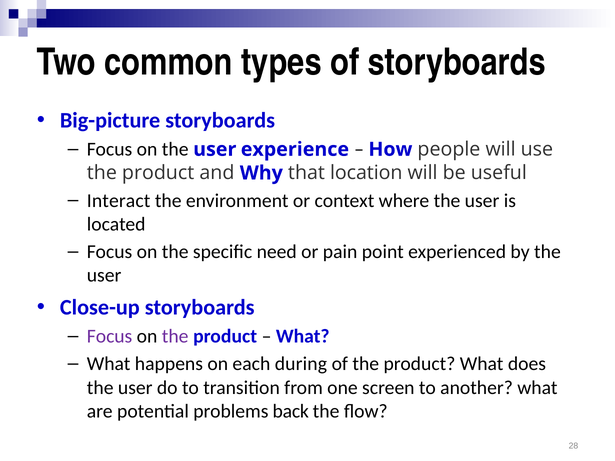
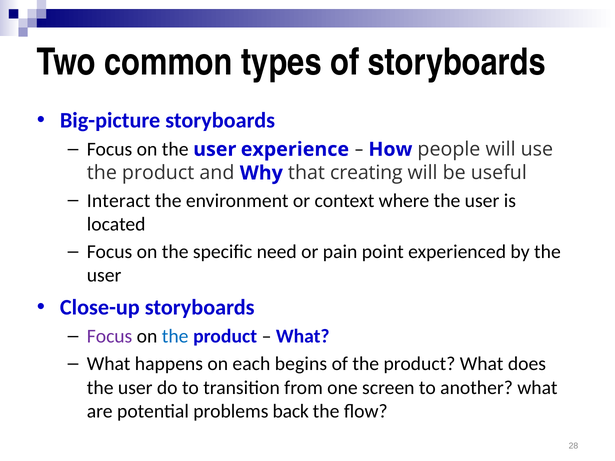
location: location -> creating
the at (175, 337) colour: purple -> blue
during: during -> begins
